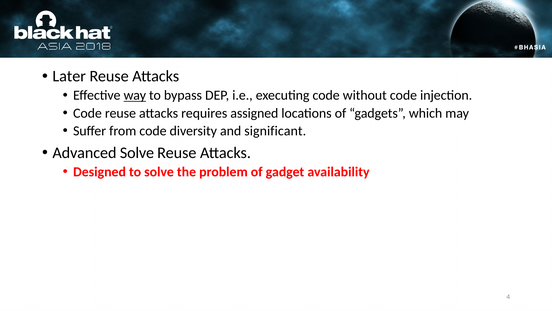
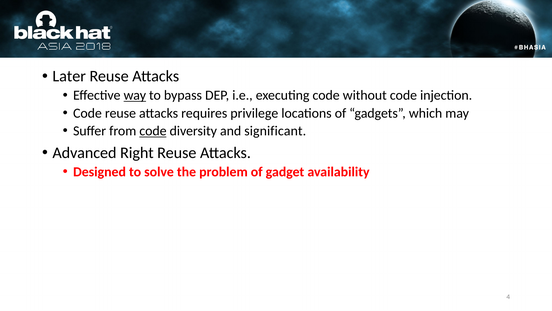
assigned: assigned -> privilege
code at (153, 131) underline: none -> present
Advanced Solve: Solve -> Right
